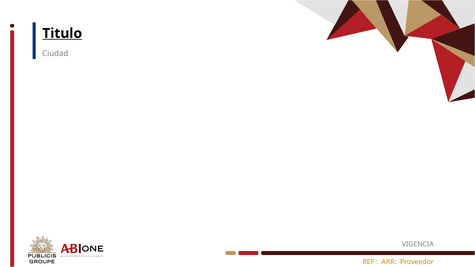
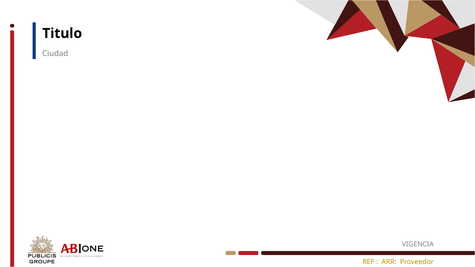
Titulo underline: present -> none
